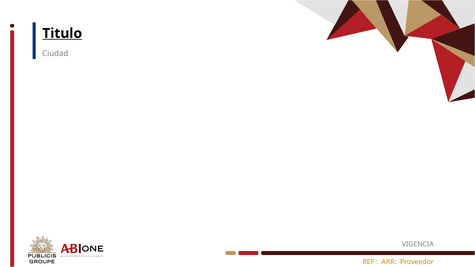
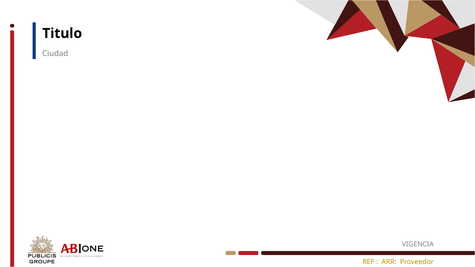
Titulo underline: present -> none
